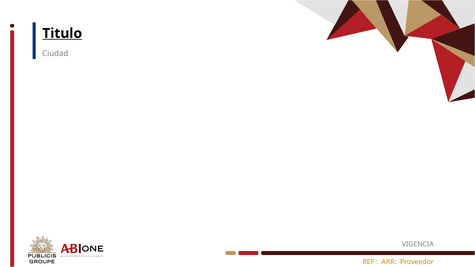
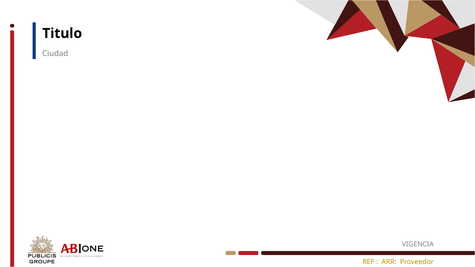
Titulo underline: present -> none
